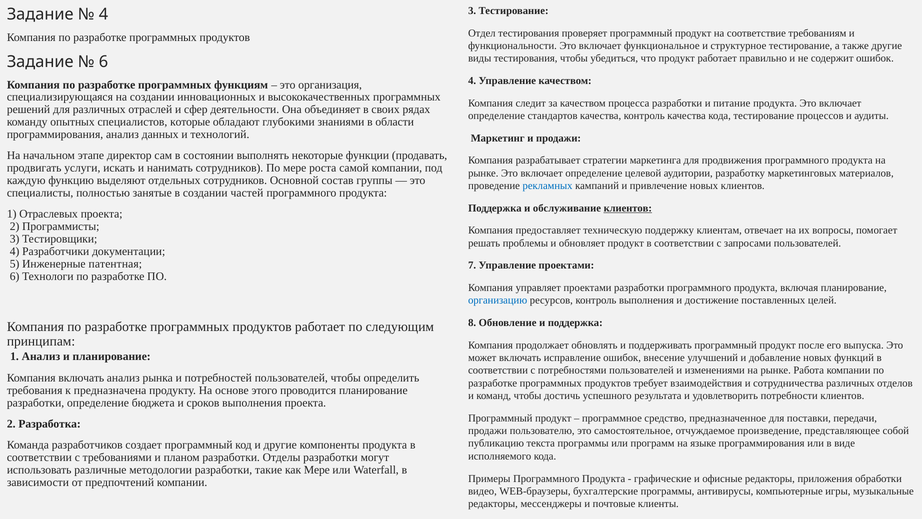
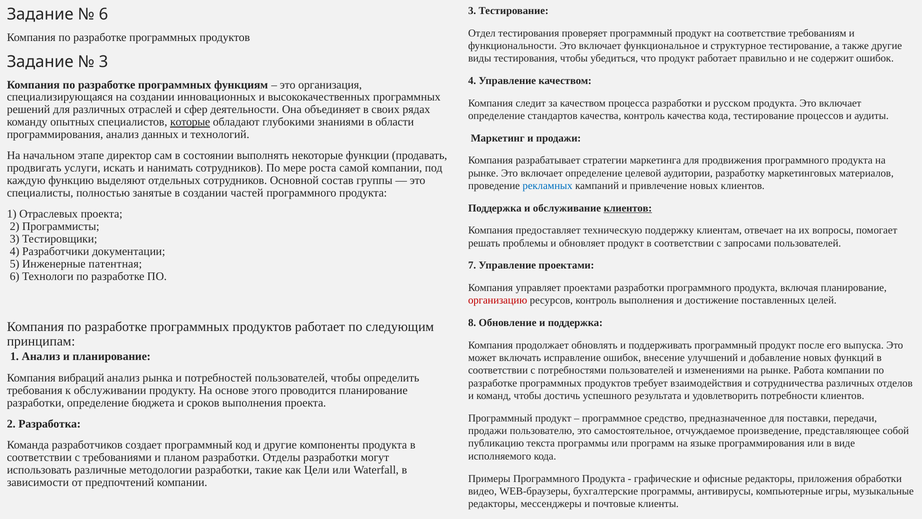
4 at (103, 14): 4 -> 6
6 at (103, 62): 6 -> 3
питание: питание -> русском
которые underline: none -> present
организацию colour: blue -> red
Компания включать: включать -> вибраций
предназначена: предназначена -> обслуживании
как Мере: Мере -> Цели
